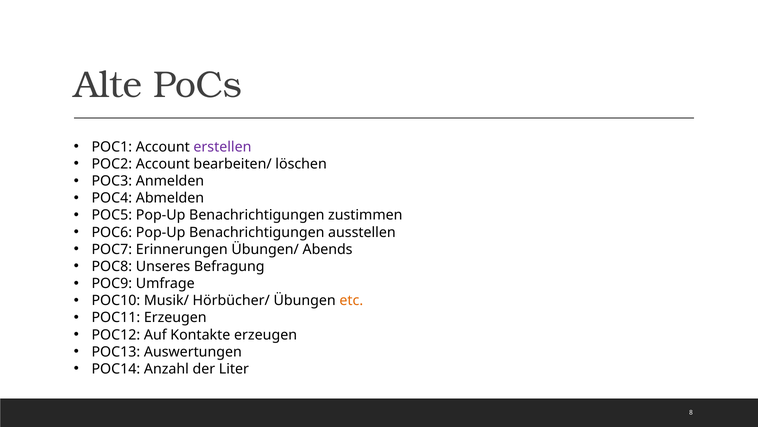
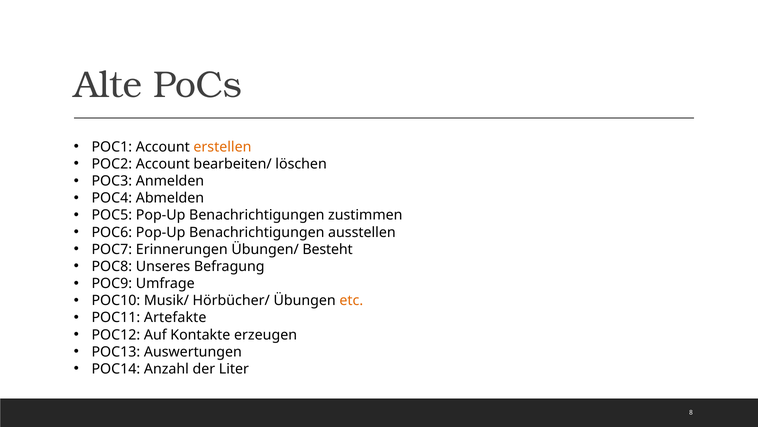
erstellen colour: purple -> orange
Abends: Abends -> Besteht
POC11 Erzeugen: Erzeugen -> Artefakte
